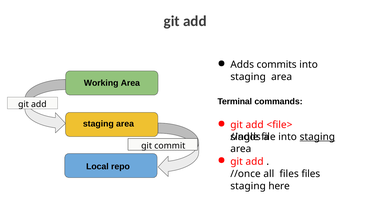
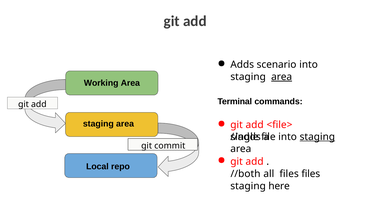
commits: commits -> scenario
area at (282, 77) underline: none -> present
//once: //once -> //both
